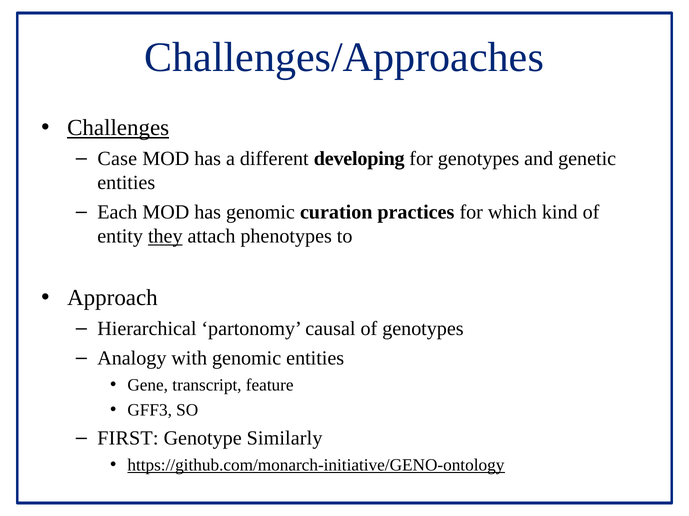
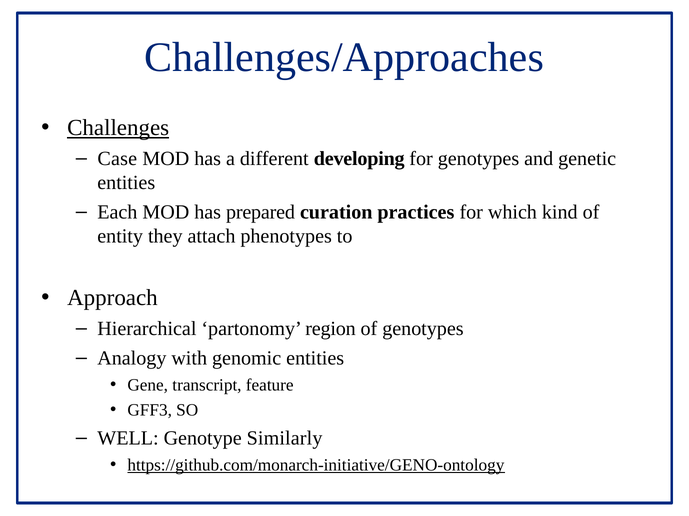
has genomic: genomic -> prepared
they underline: present -> none
causal: causal -> region
FIRST: FIRST -> WELL
